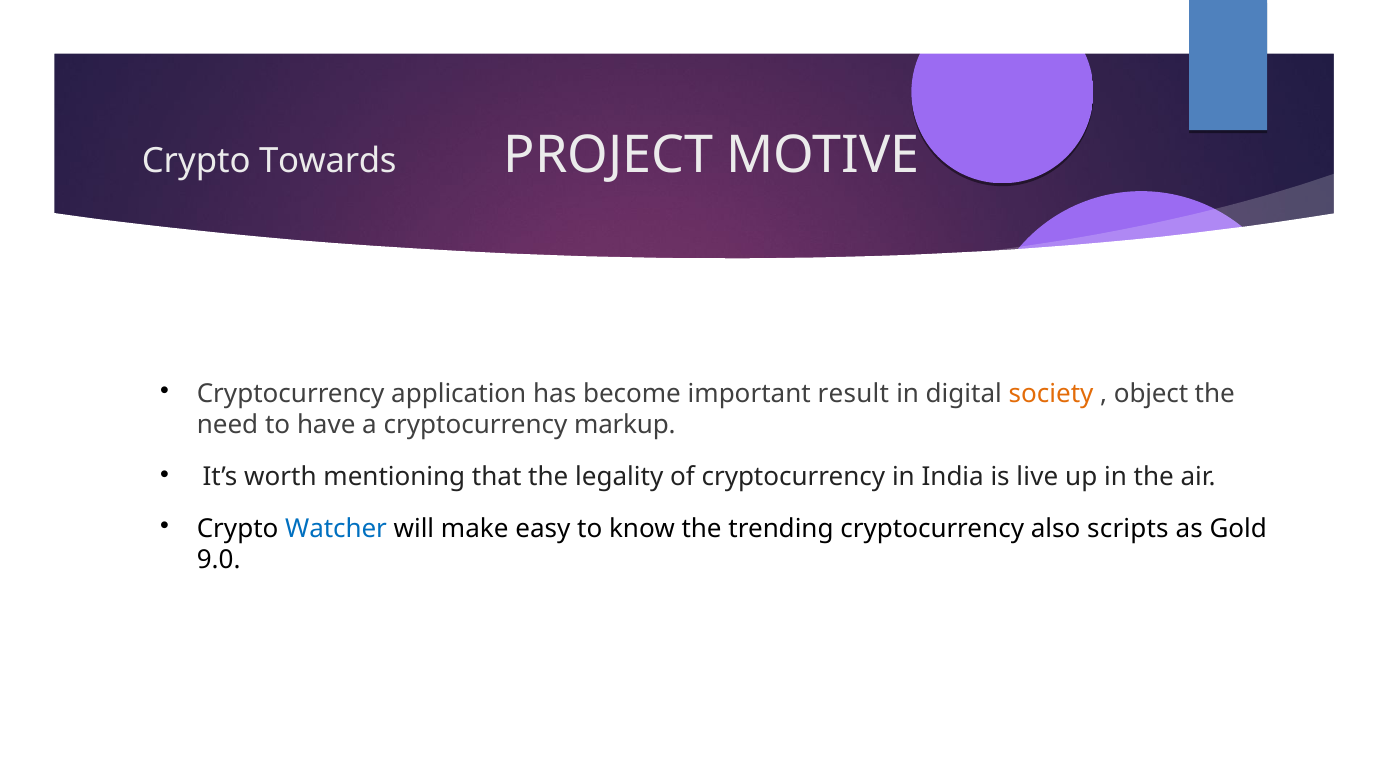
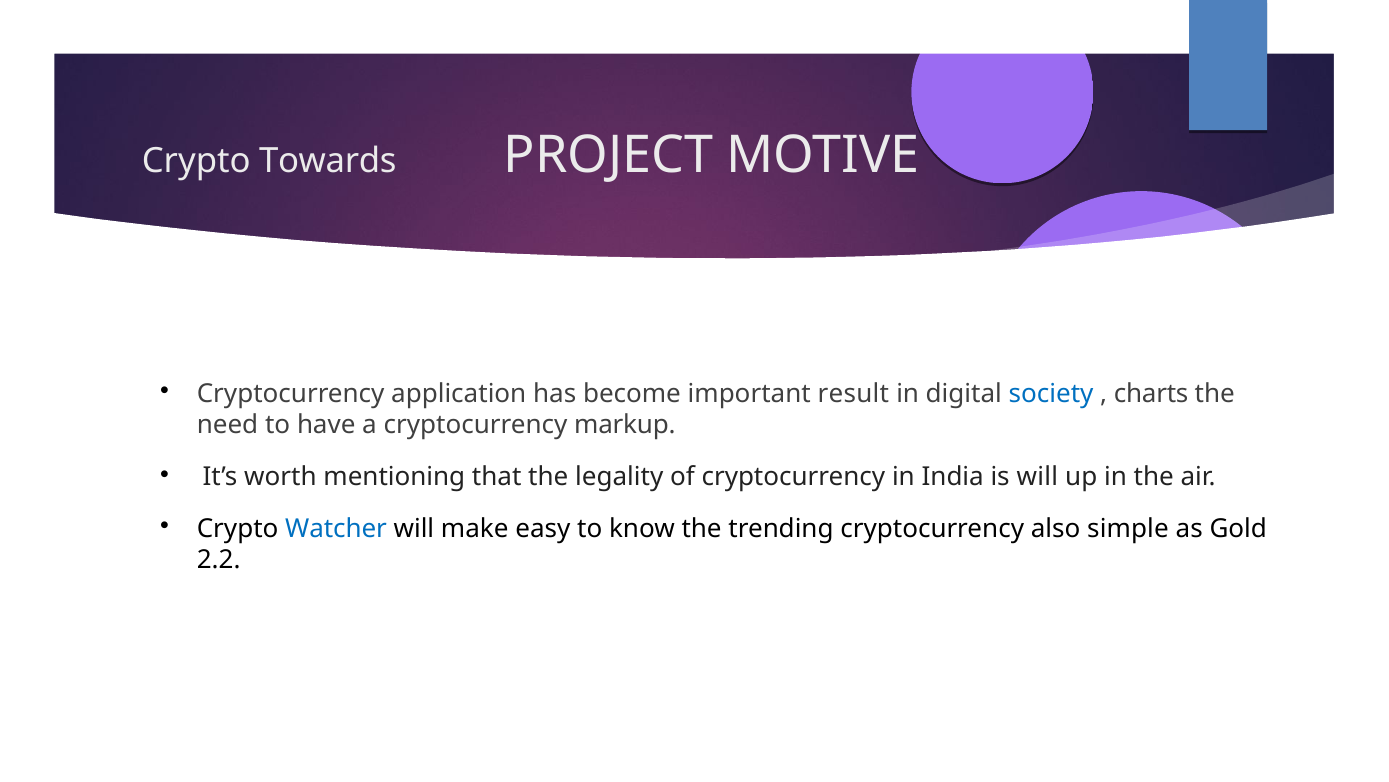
society colour: orange -> blue
object: object -> charts
is live: live -> will
scripts: scripts -> simple
9.0: 9.0 -> 2.2
